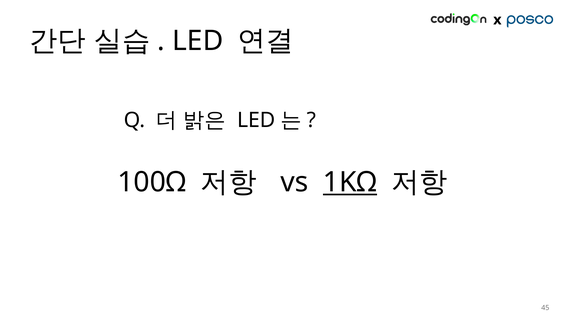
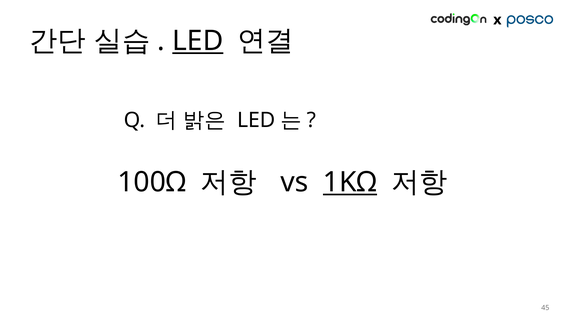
LED at (198, 41) underline: none -> present
